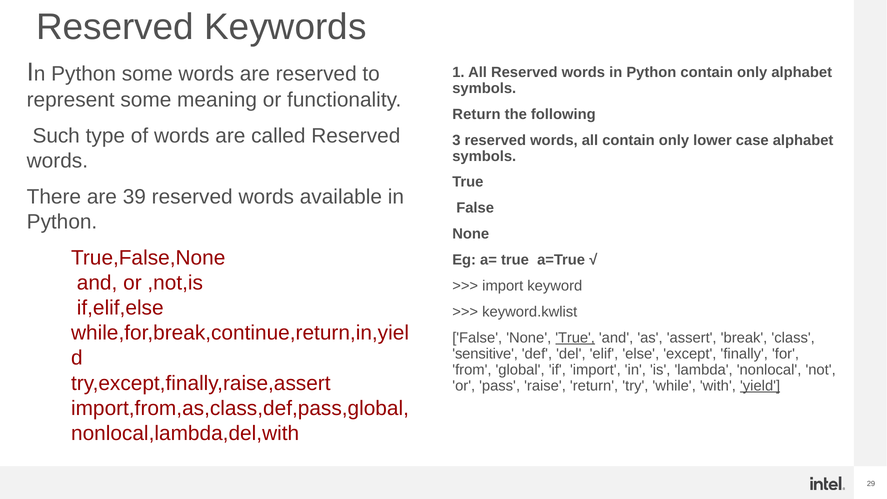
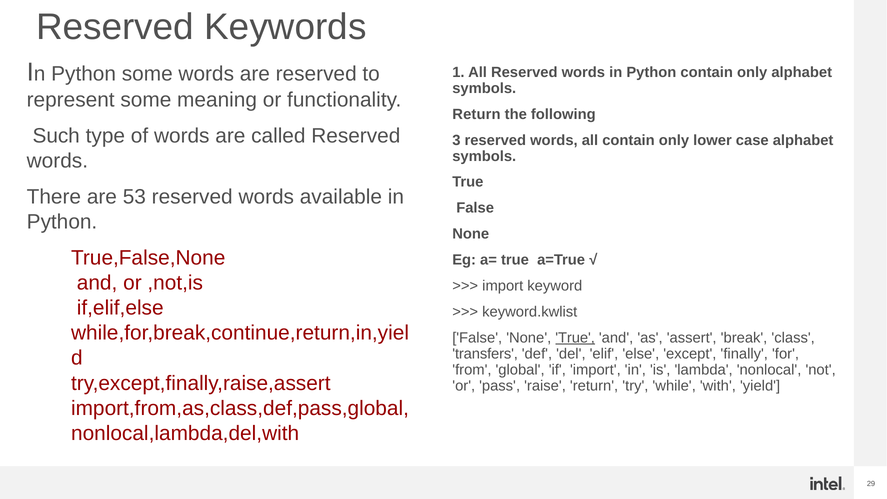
39: 39 -> 53
sensitive: sensitive -> transfers
yield underline: present -> none
